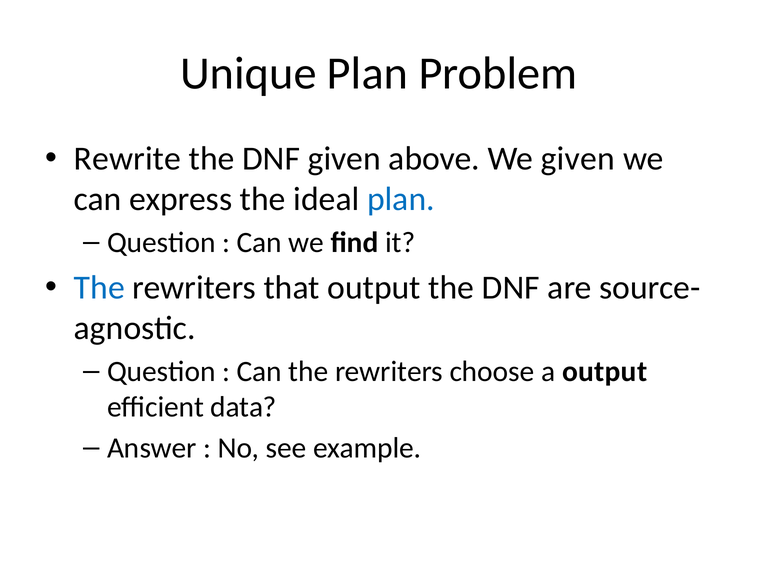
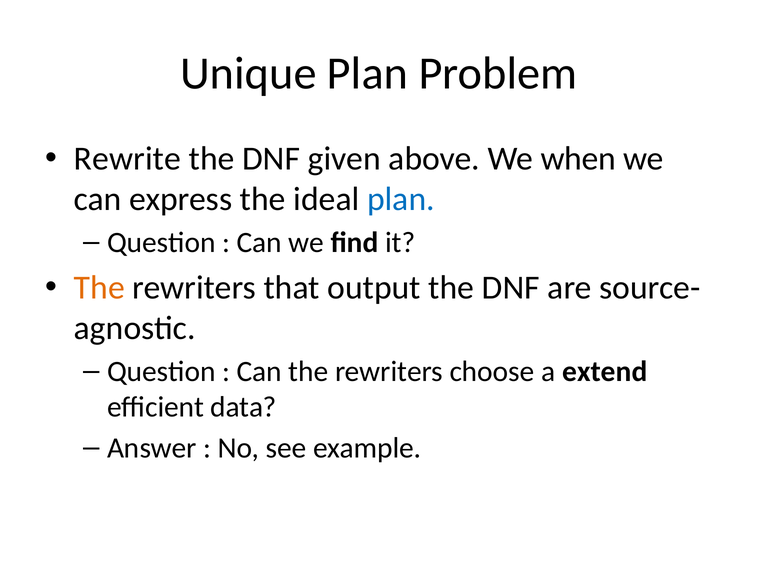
We given: given -> when
The at (99, 288) colour: blue -> orange
a output: output -> extend
